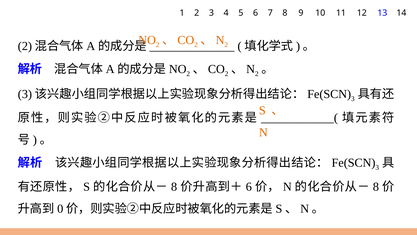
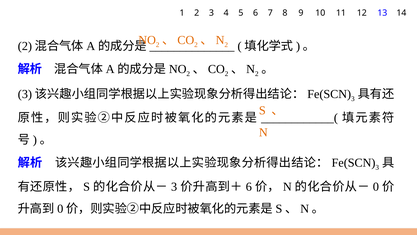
8 at (174, 186): 8 -> 3
8 at (376, 186): 8 -> 0
